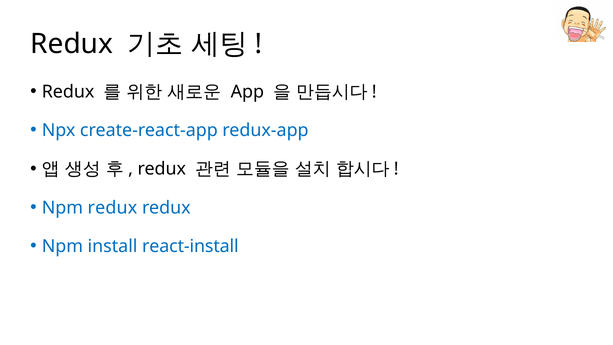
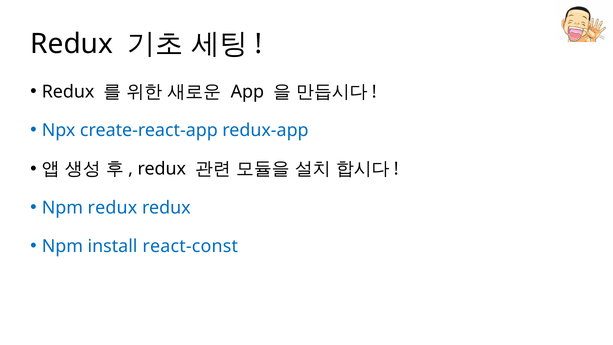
react-install: react-install -> react-const
